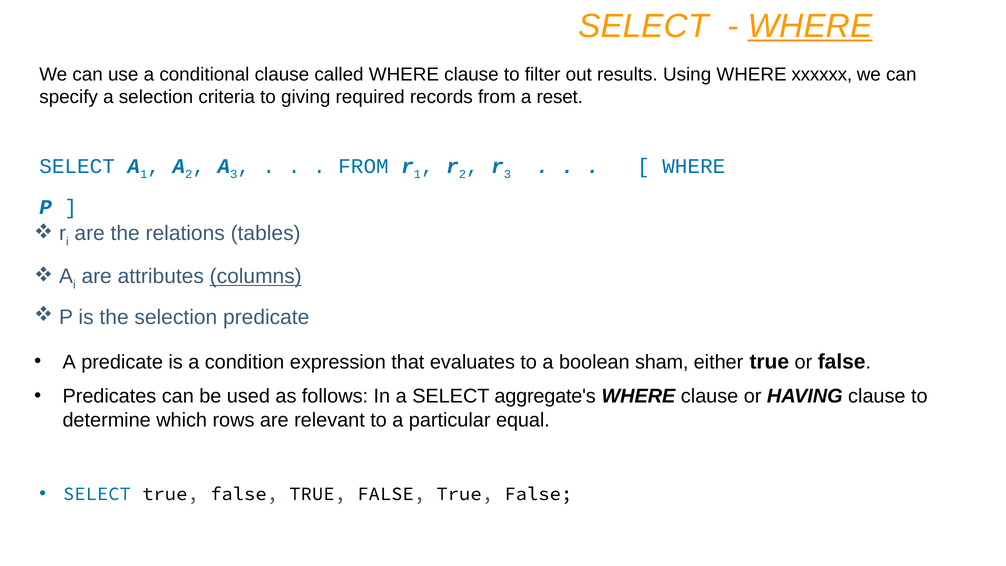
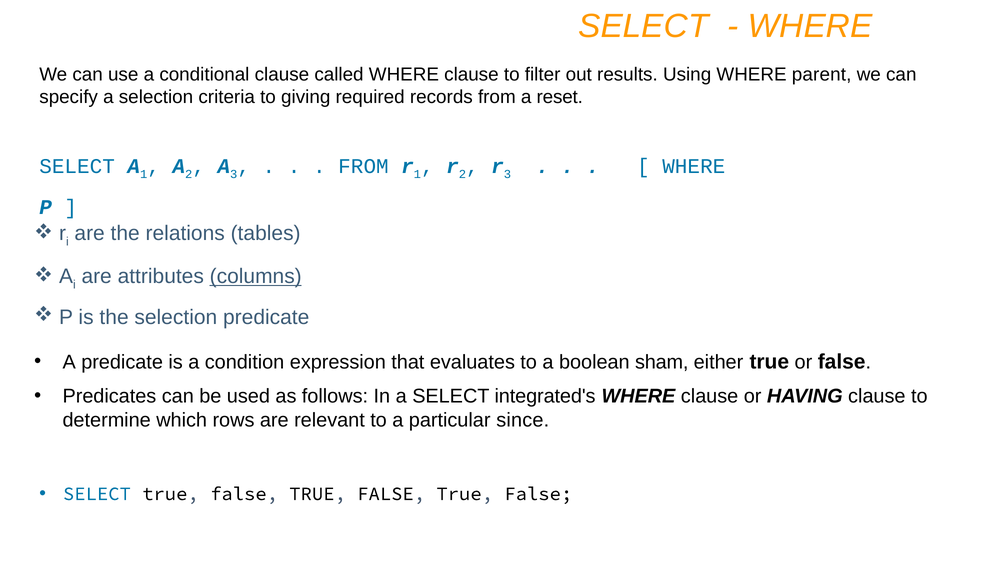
WHERE at (810, 26) underline: present -> none
xxxxxx: xxxxxx -> parent
aggregate's: aggregate's -> integrated's
equal: equal -> since
